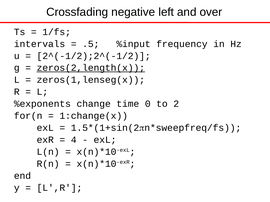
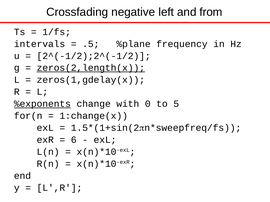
over: over -> from
%input: %input -> %plane
zeros(1,lenseg(x: zeros(1,lenseg(x -> zeros(1,gdelay(x
%exponents underline: none -> present
time: time -> with
2: 2 -> 5
4: 4 -> 6
